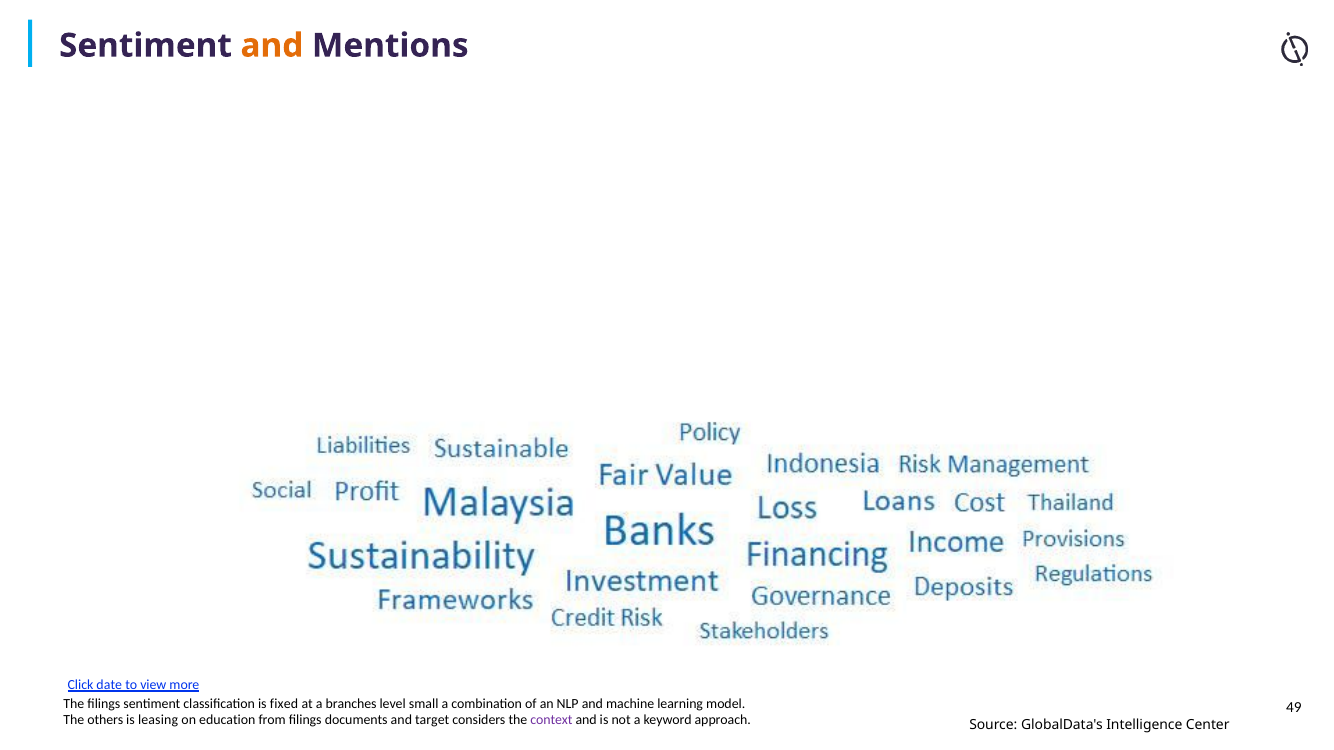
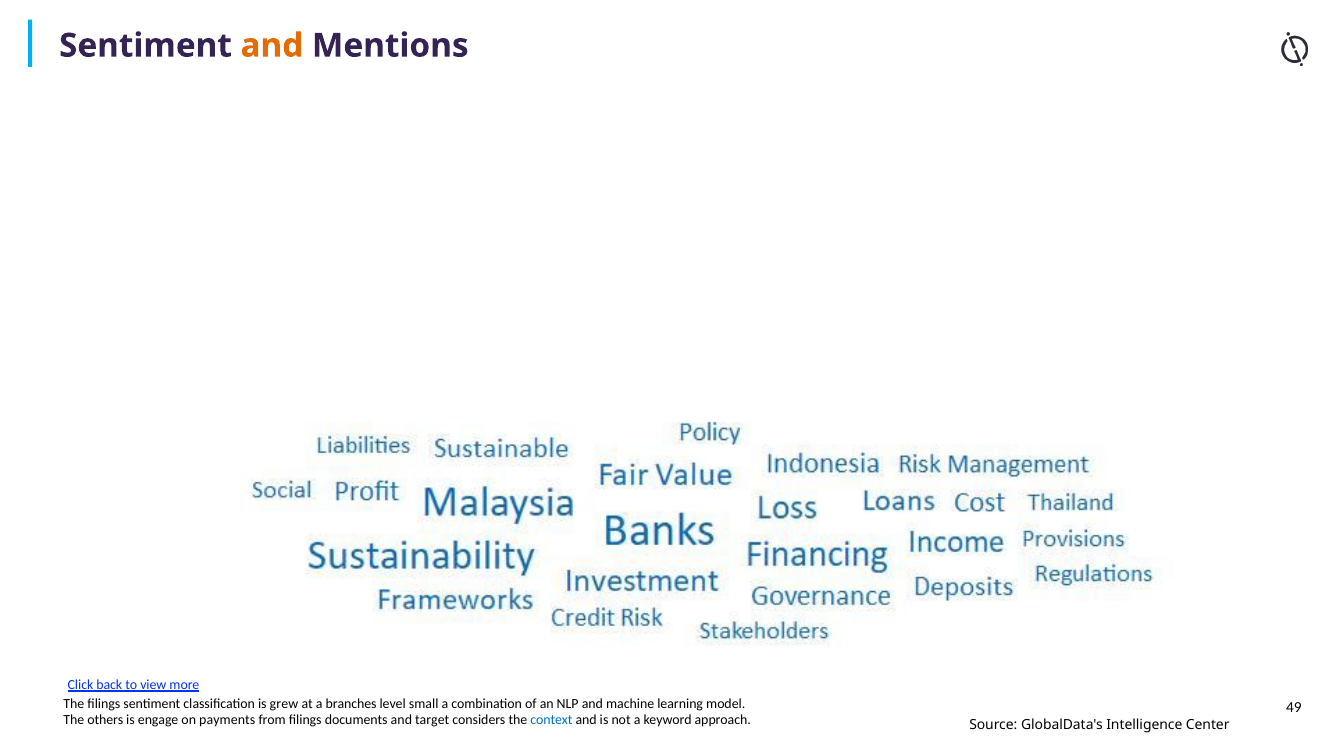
date: date -> back
fixed: fixed -> grew
leasing: leasing -> engage
education: education -> payments
context colour: purple -> blue
